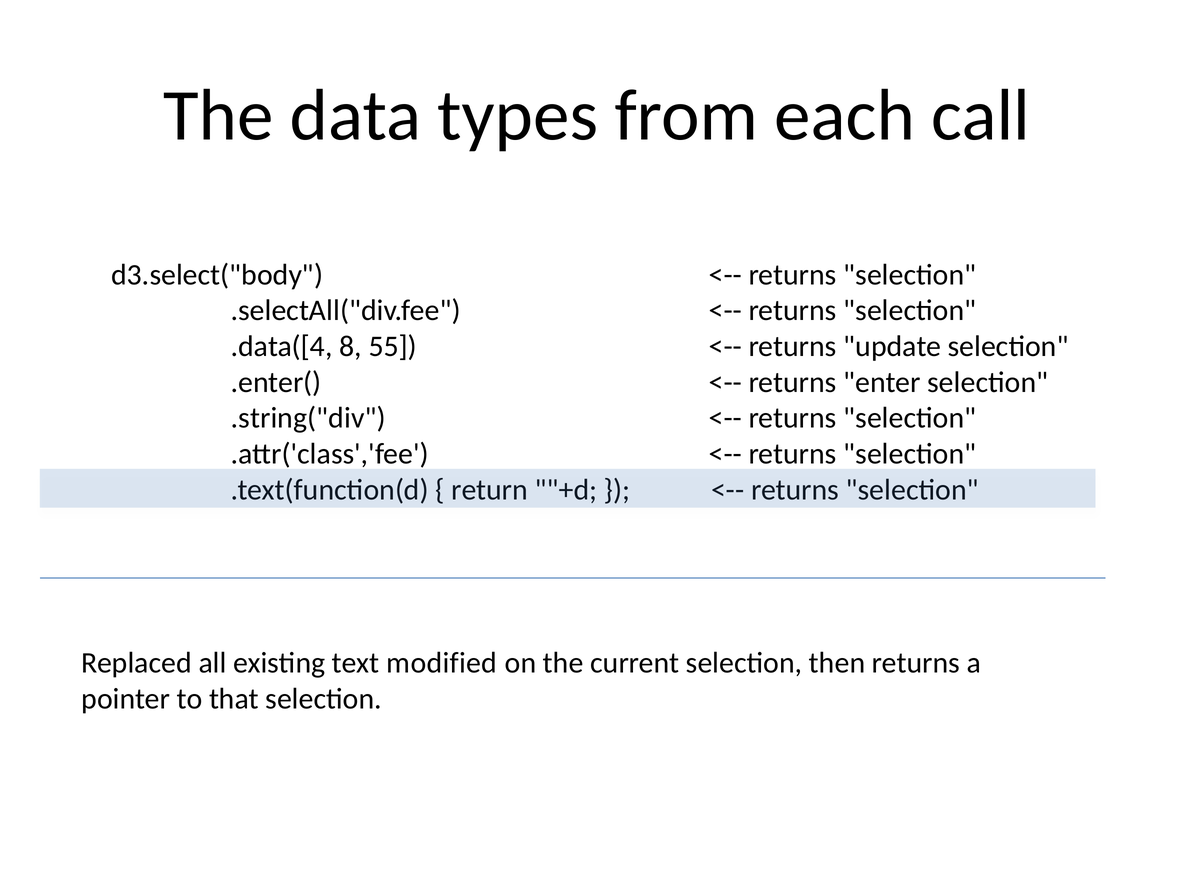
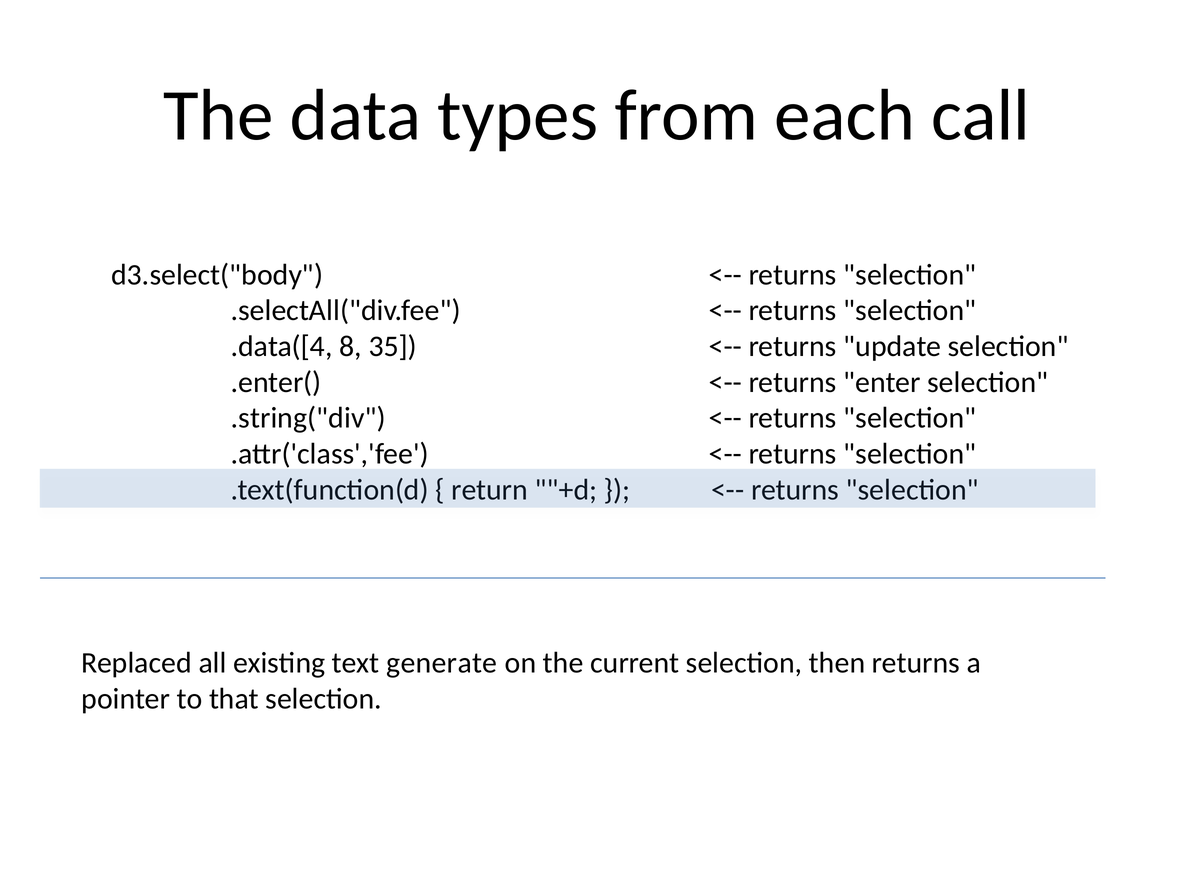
55: 55 -> 35
modified: modified -> generate
